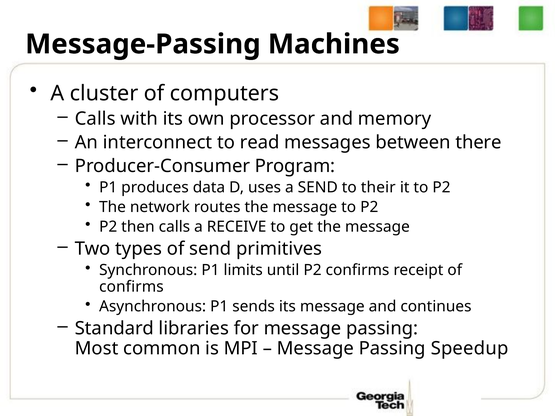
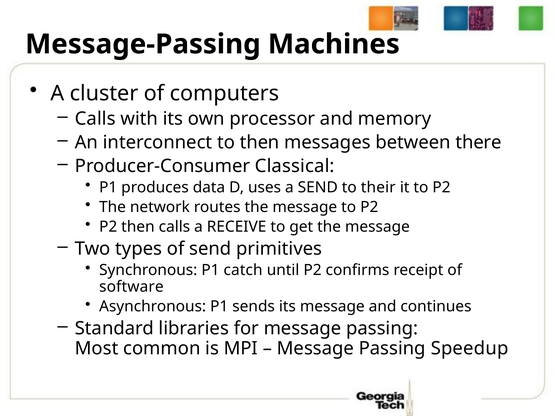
to read: read -> then
Program: Program -> Classical
limits: limits -> catch
confirms at (131, 287): confirms -> software
